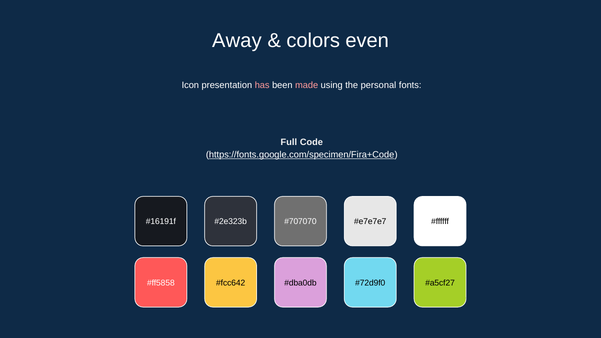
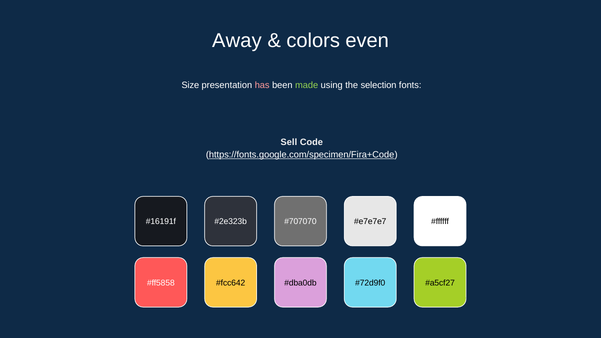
Icon: Icon -> Size
made colour: pink -> light green
personal: personal -> selection
Full: Full -> Sell
